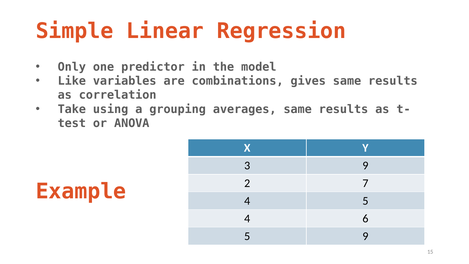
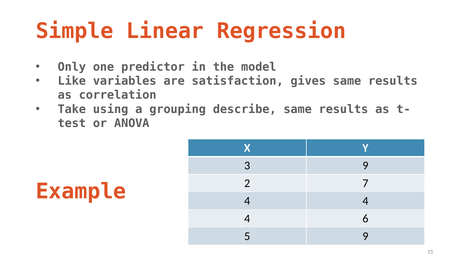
combinations: combinations -> satisfaction
averages: averages -> describe
5 at (365, 201): 5 -> 4
